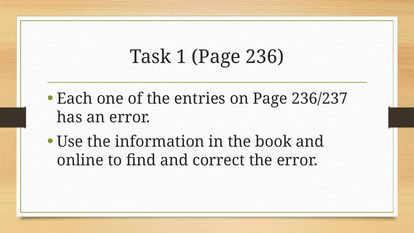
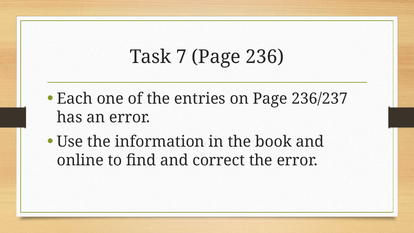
1: 1 -> 7
